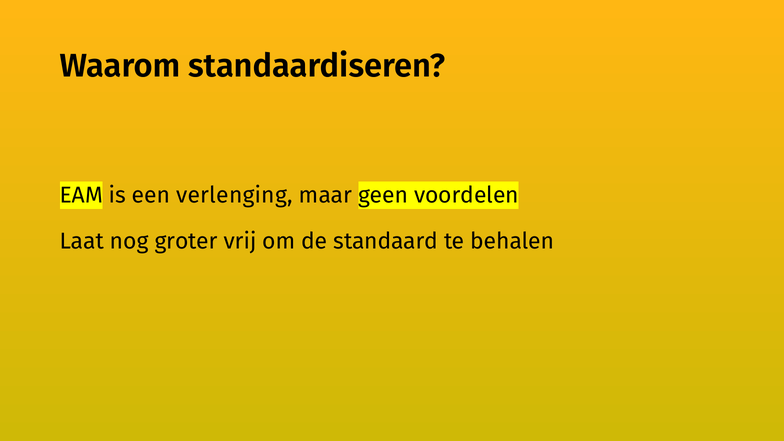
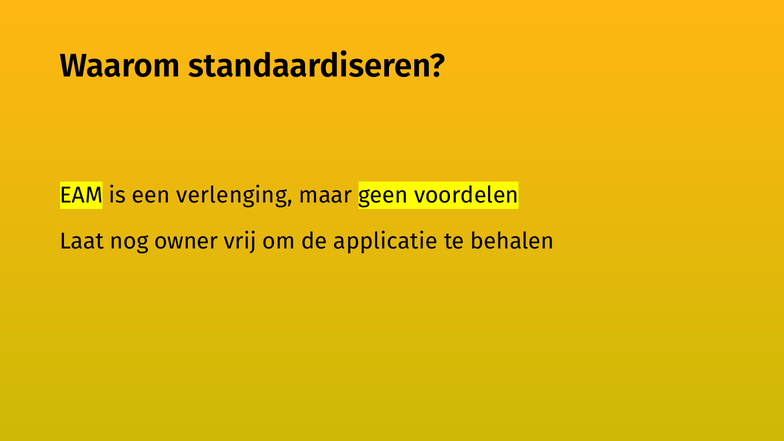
groter: groter -> owner
standaard: standaard -> applicatie
